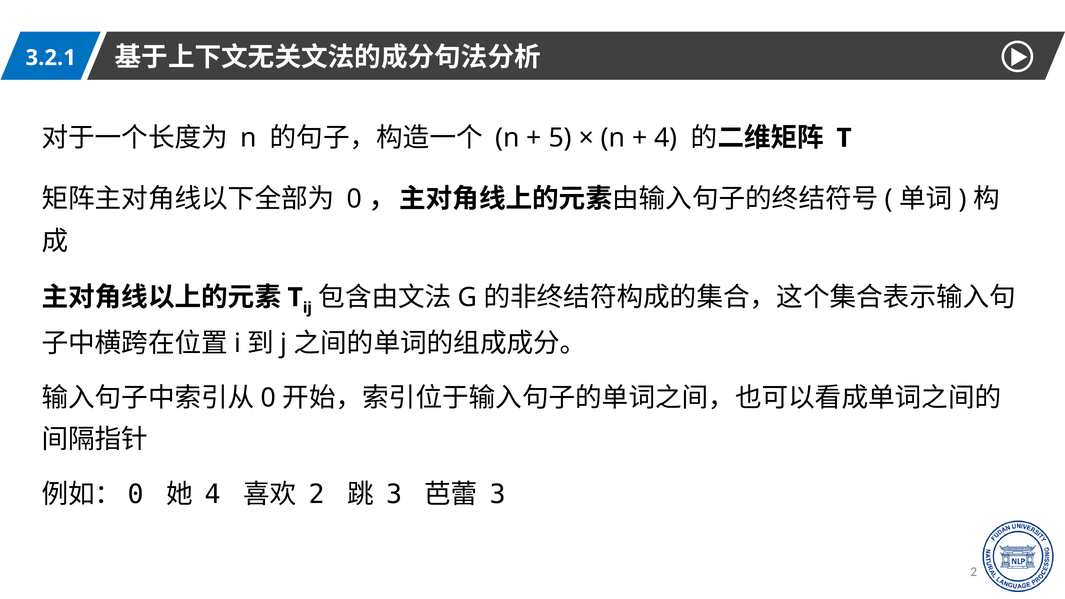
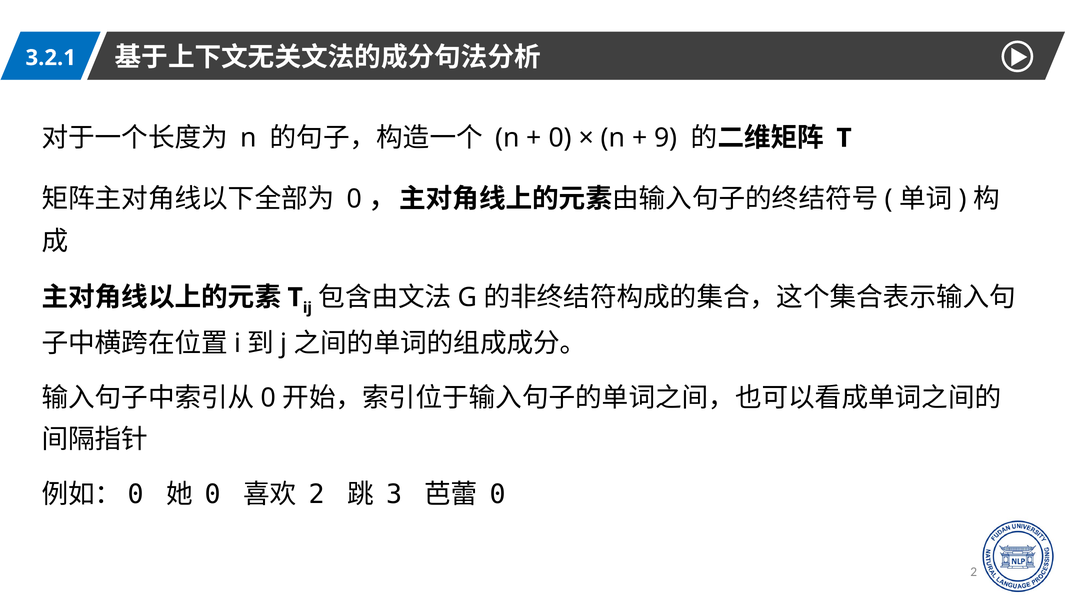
5 at (560, 138): 5 -> 0
4 at (666, 138): 4 -> 9
4 at (213, 495): 4 -> 0
3 at (498, 495): 3 -> 0
